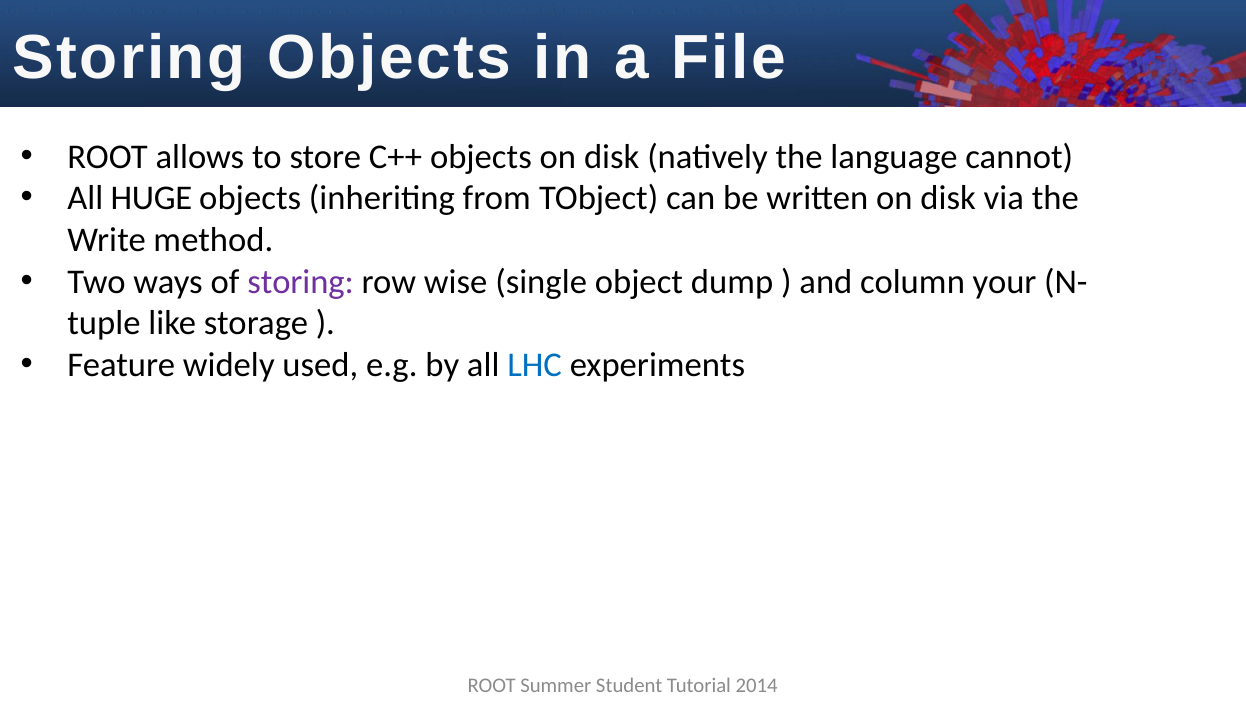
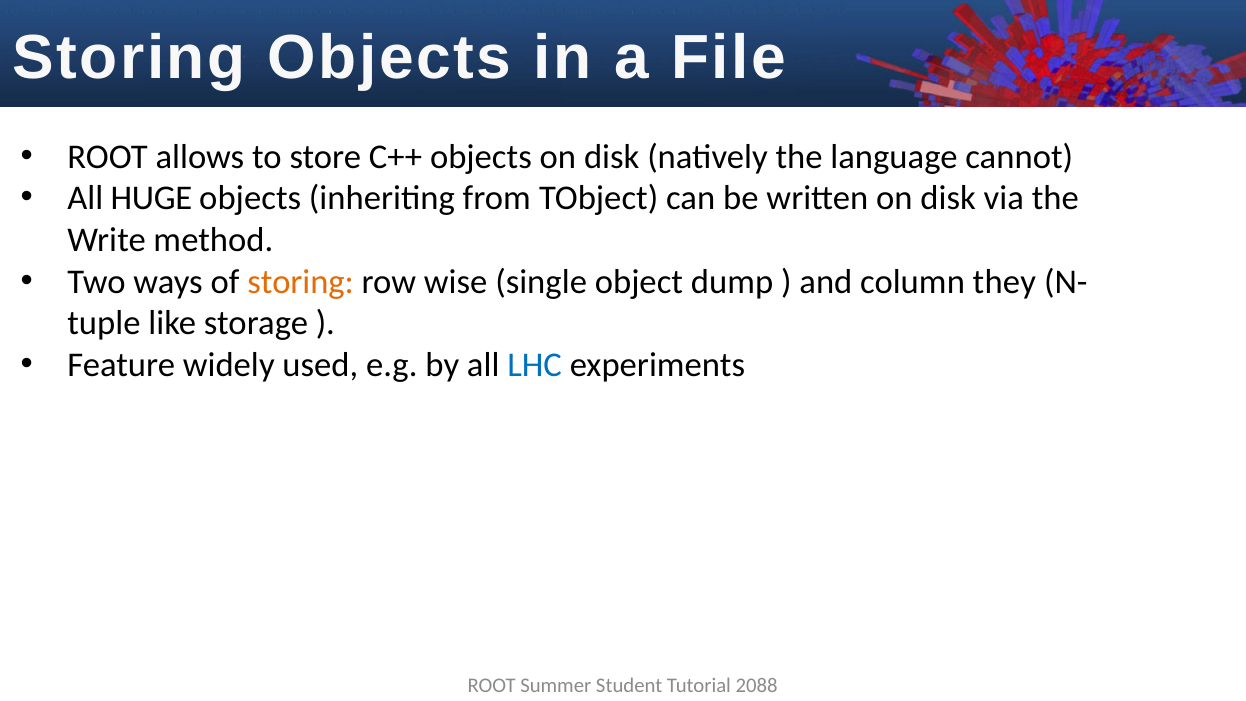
storing at (301, 282) colour: purple -> orange
your: your -> they
2014: 2014 -> 2088
